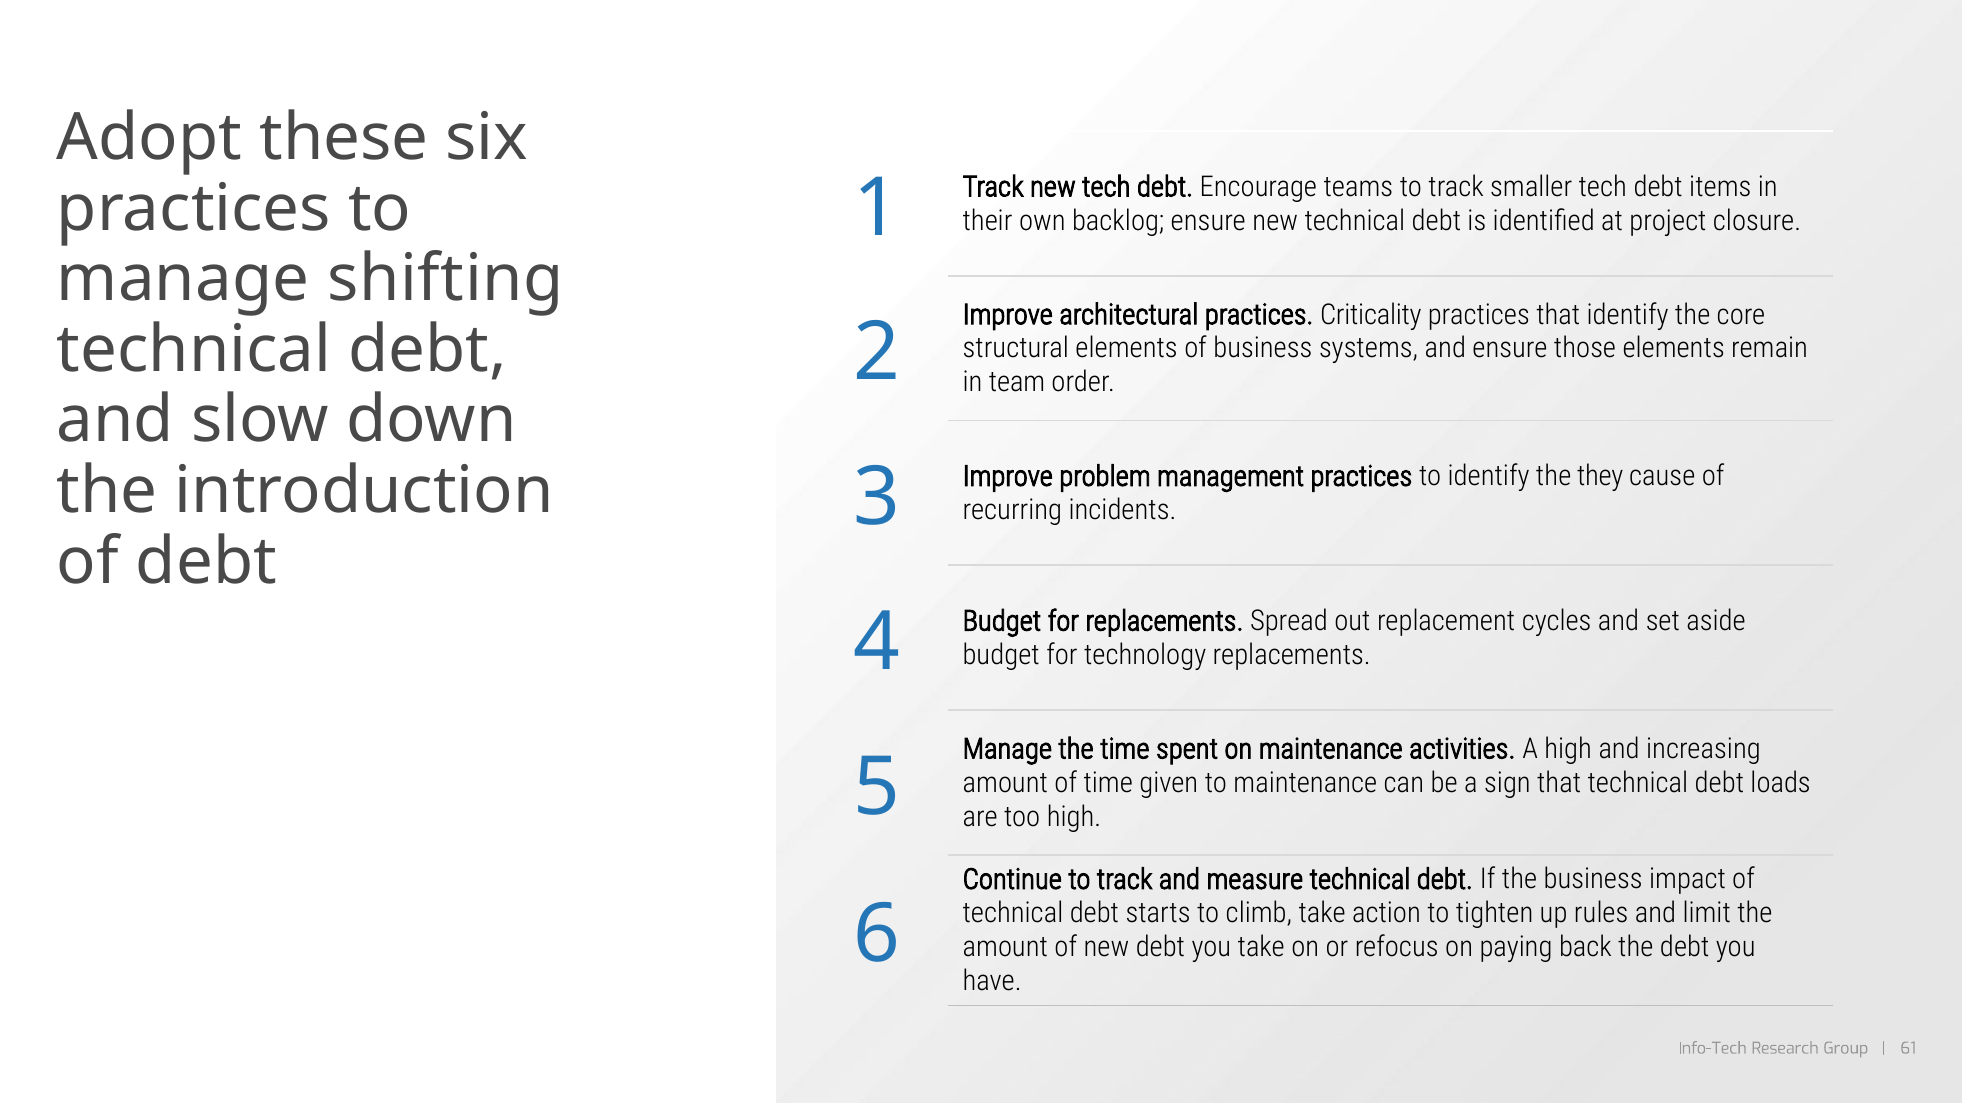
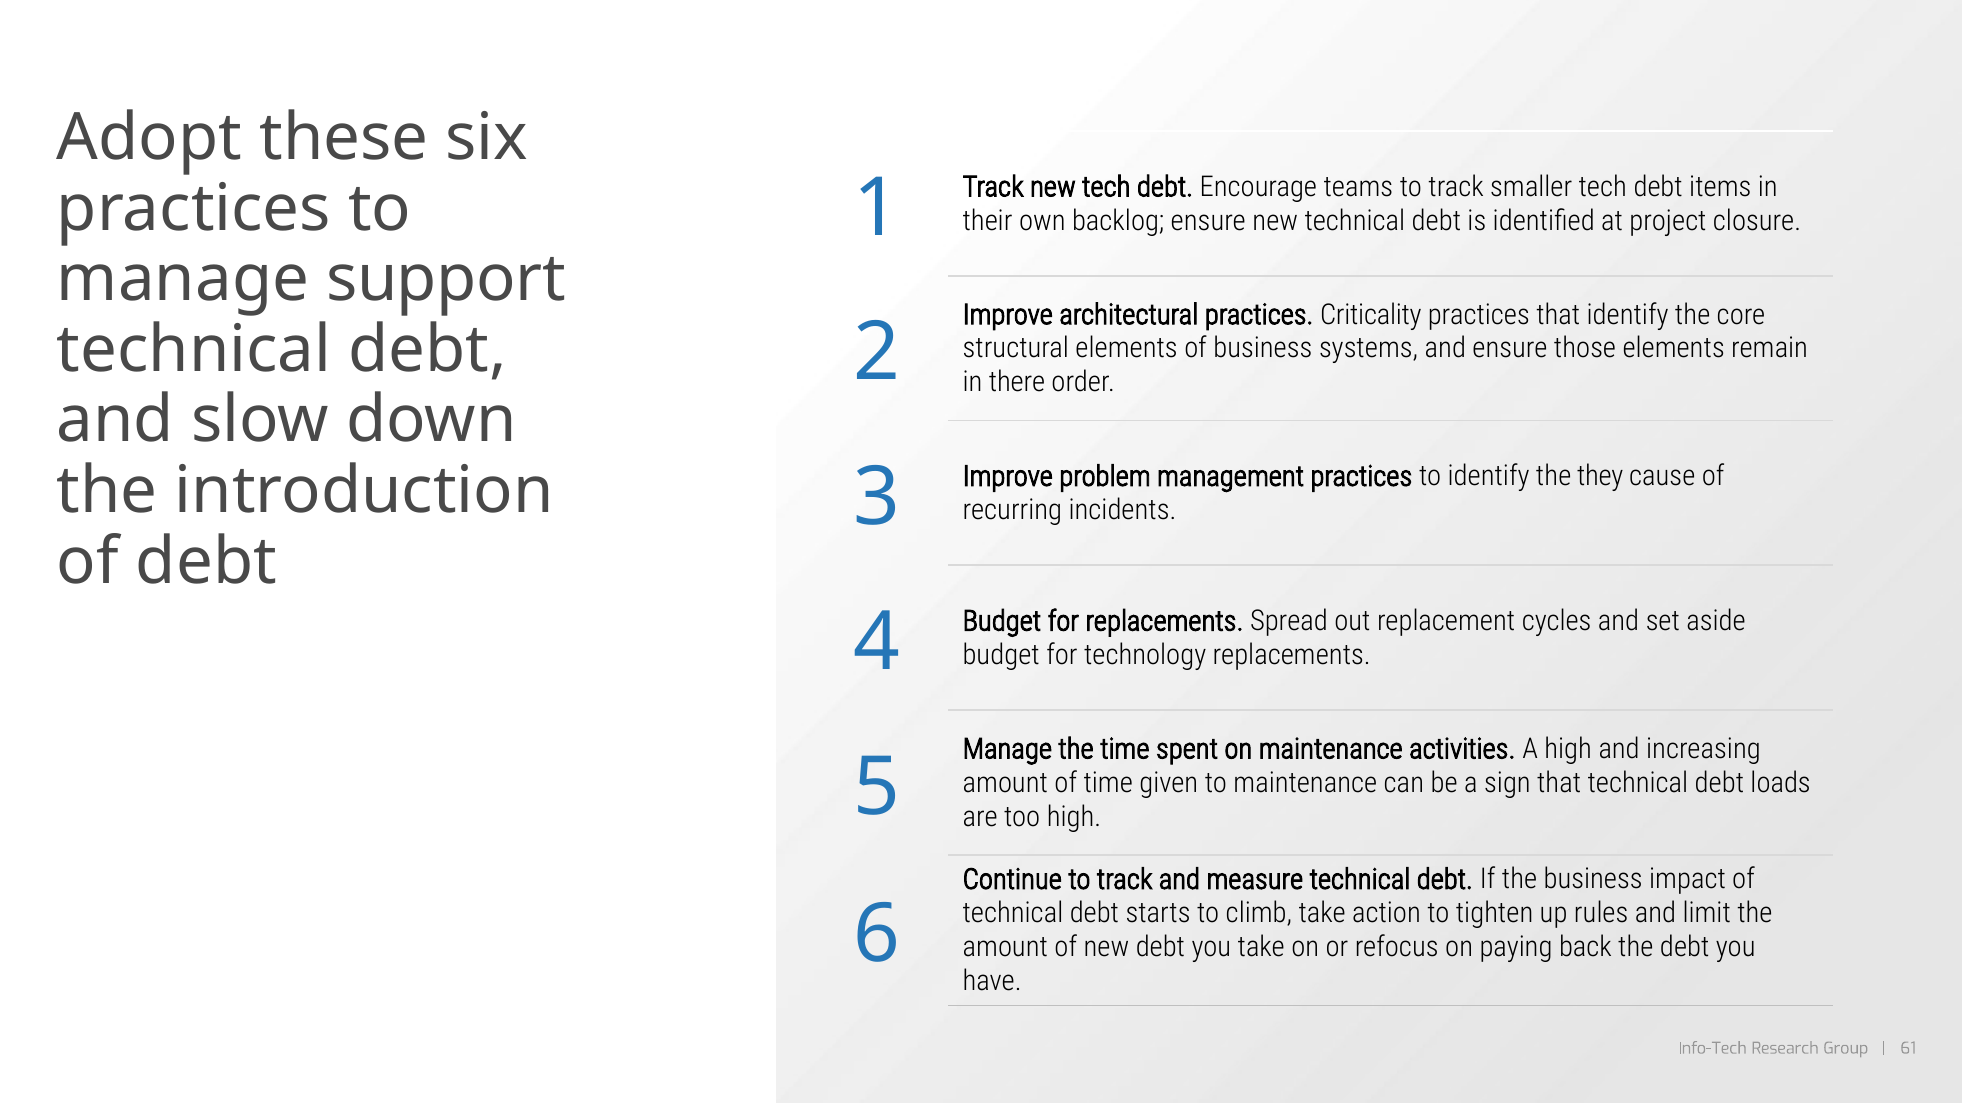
shifting: shifting -> support
team: team -> there
